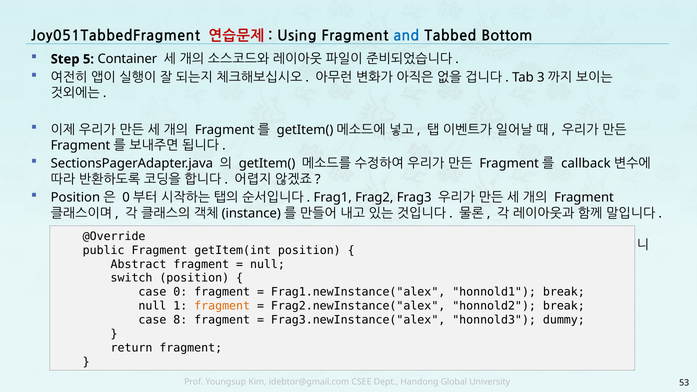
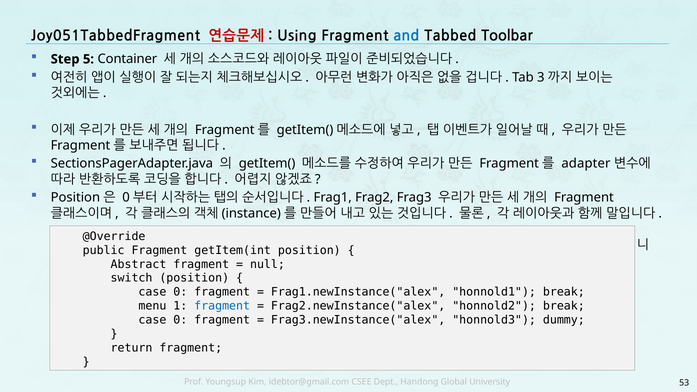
Bottom: Bottom -> Toolbar
callback: callback -> adapter
null at (152, 306): null -> menu
fragment at (222, 306) colour: orange -> blue
8 at (180, 320): 8 -> 0
